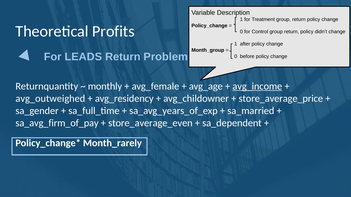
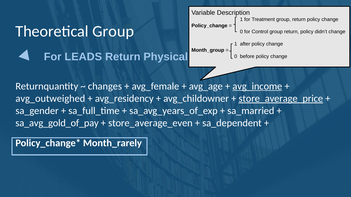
Theoretical Profits: Profits -> Group
Problem: Problem -> Physical
monthly: monthly -> changes
store_average_price underline: none -> present
sa_avg_firm_of_pay: sa_avg_firm_of_pay -> sa_avg_gold_of_pay
